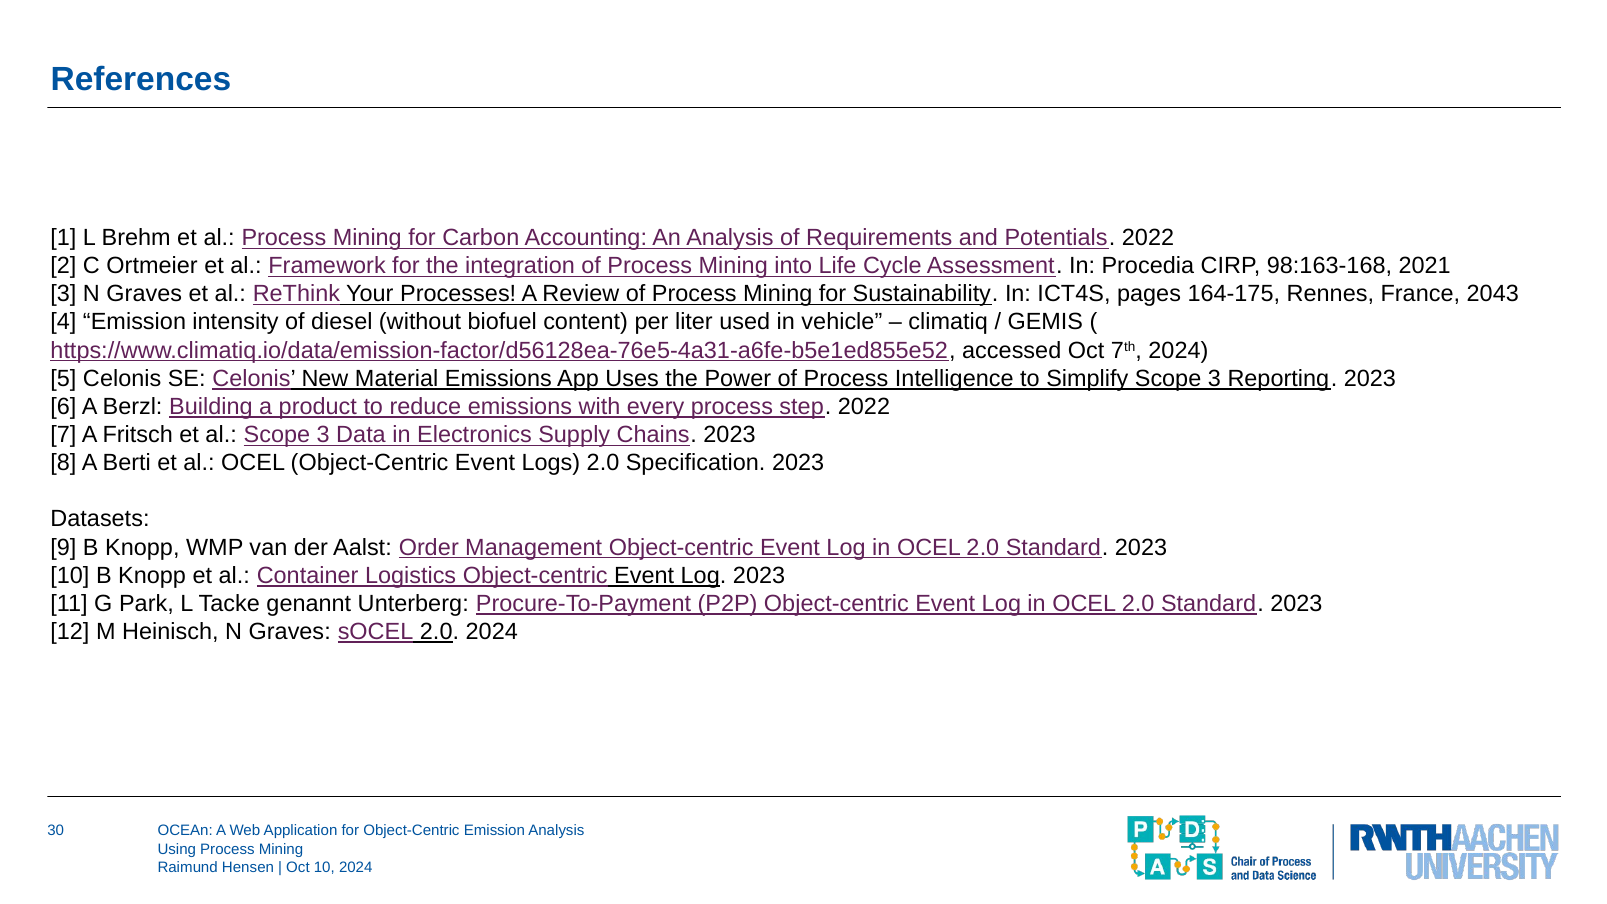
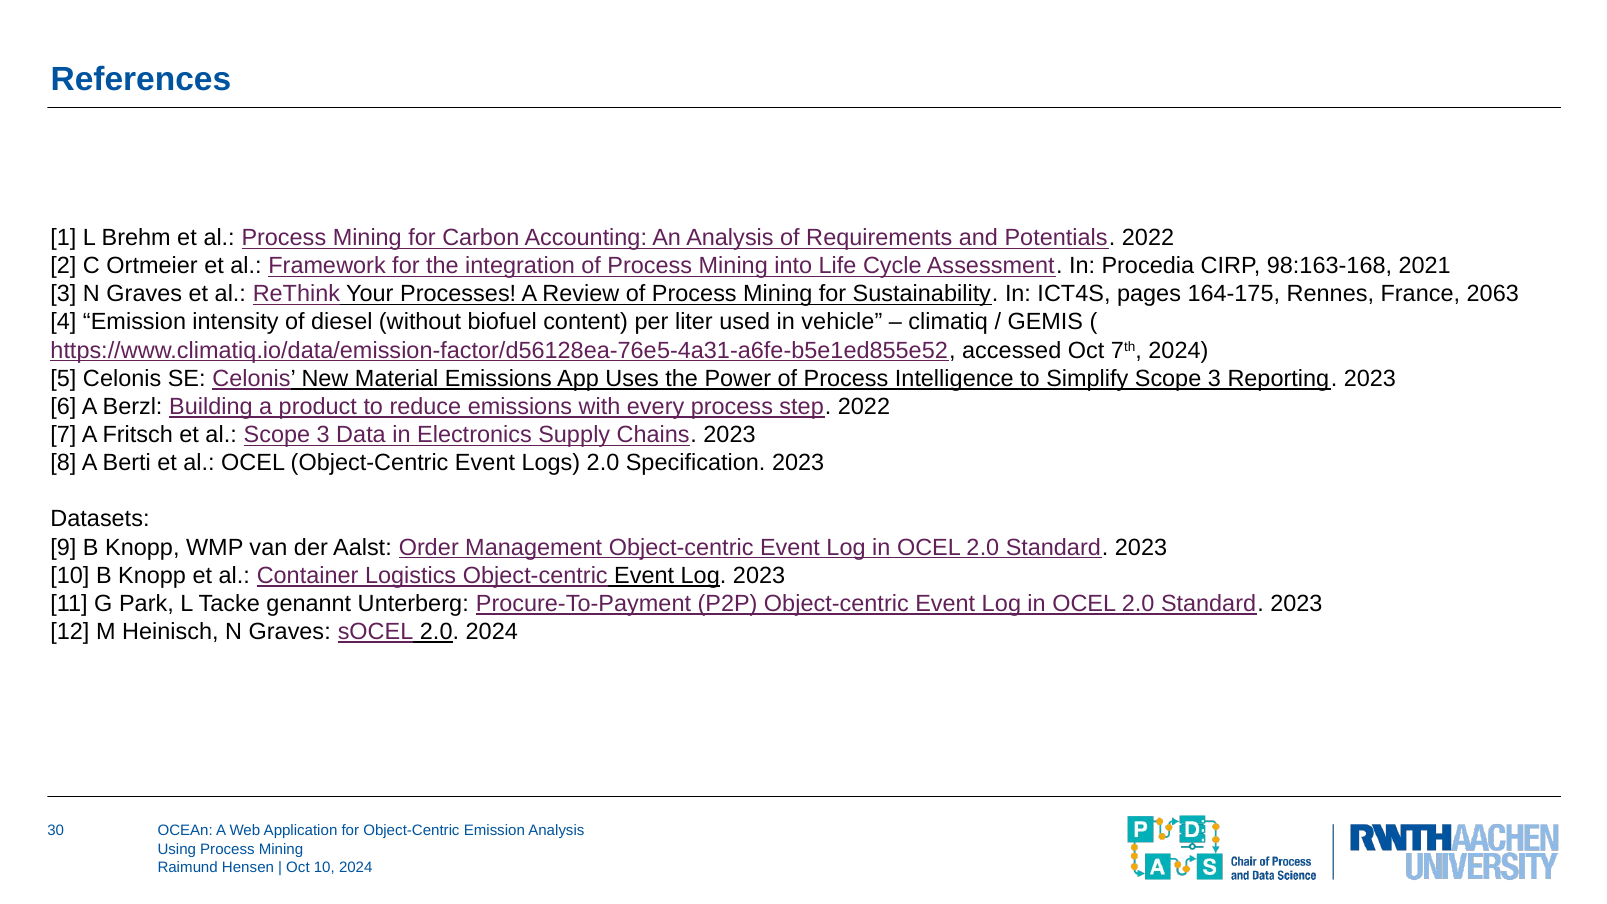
2043: 2043 -> 2063
